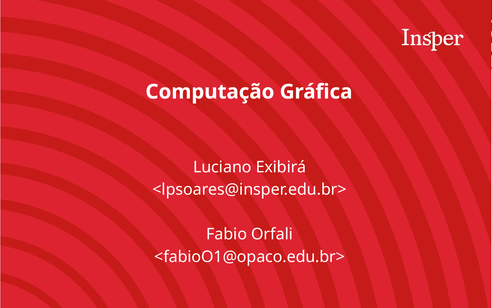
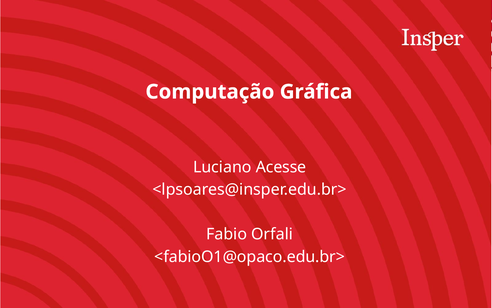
Exibirá: Exibirá -> Acesse
